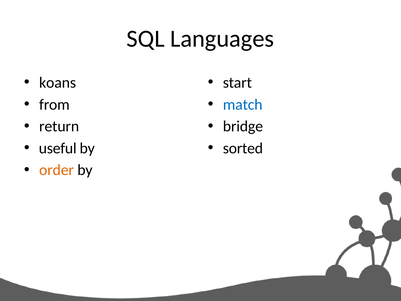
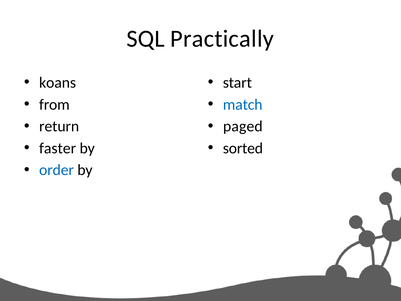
Languages: Languages -> Practically
bridge: bridge -> paged
useful: useful -> faster
order colour: orange -> blue
